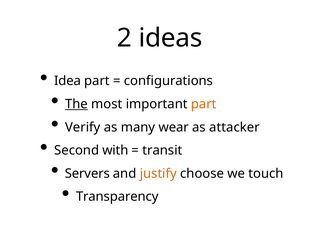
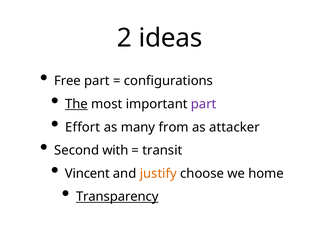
Idea: Idea -> Free
part at (204, 104) colour: orange -> purple
Verify: Verify -> Effort
wear: wear -> from
Servers: Servers -> Vincent
touch: touch -> home
Transparency underline: none -> present
